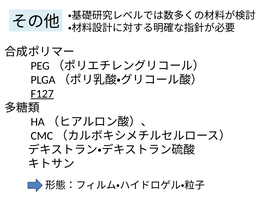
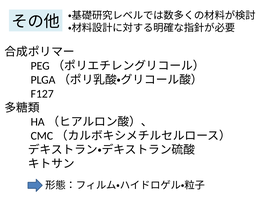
F127 underline: present -> none
